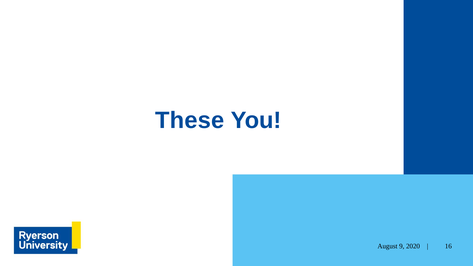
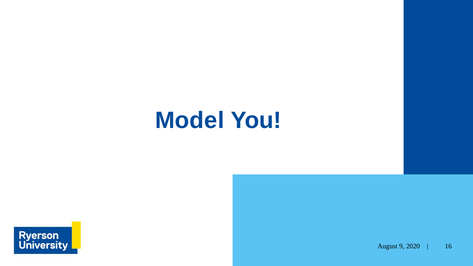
These: These -> Model
